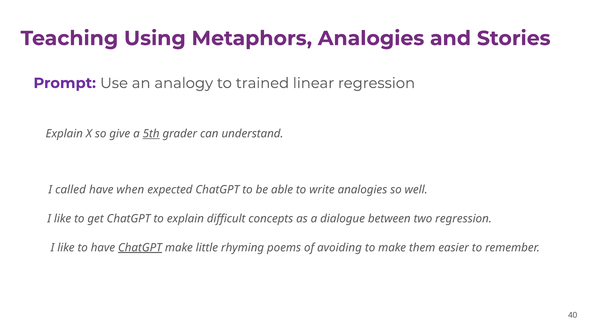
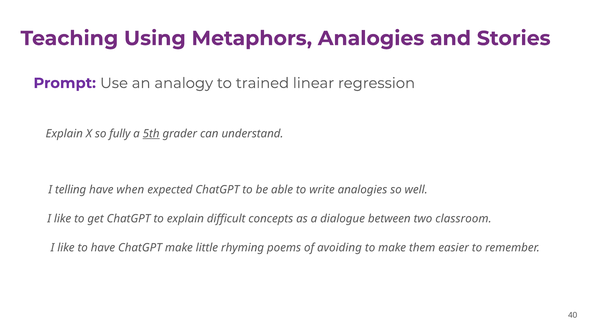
give: give -> fully
called: called -> telling
two regression: regression -> classroom
ChatGPT at (140, 247) underline: present -> none
